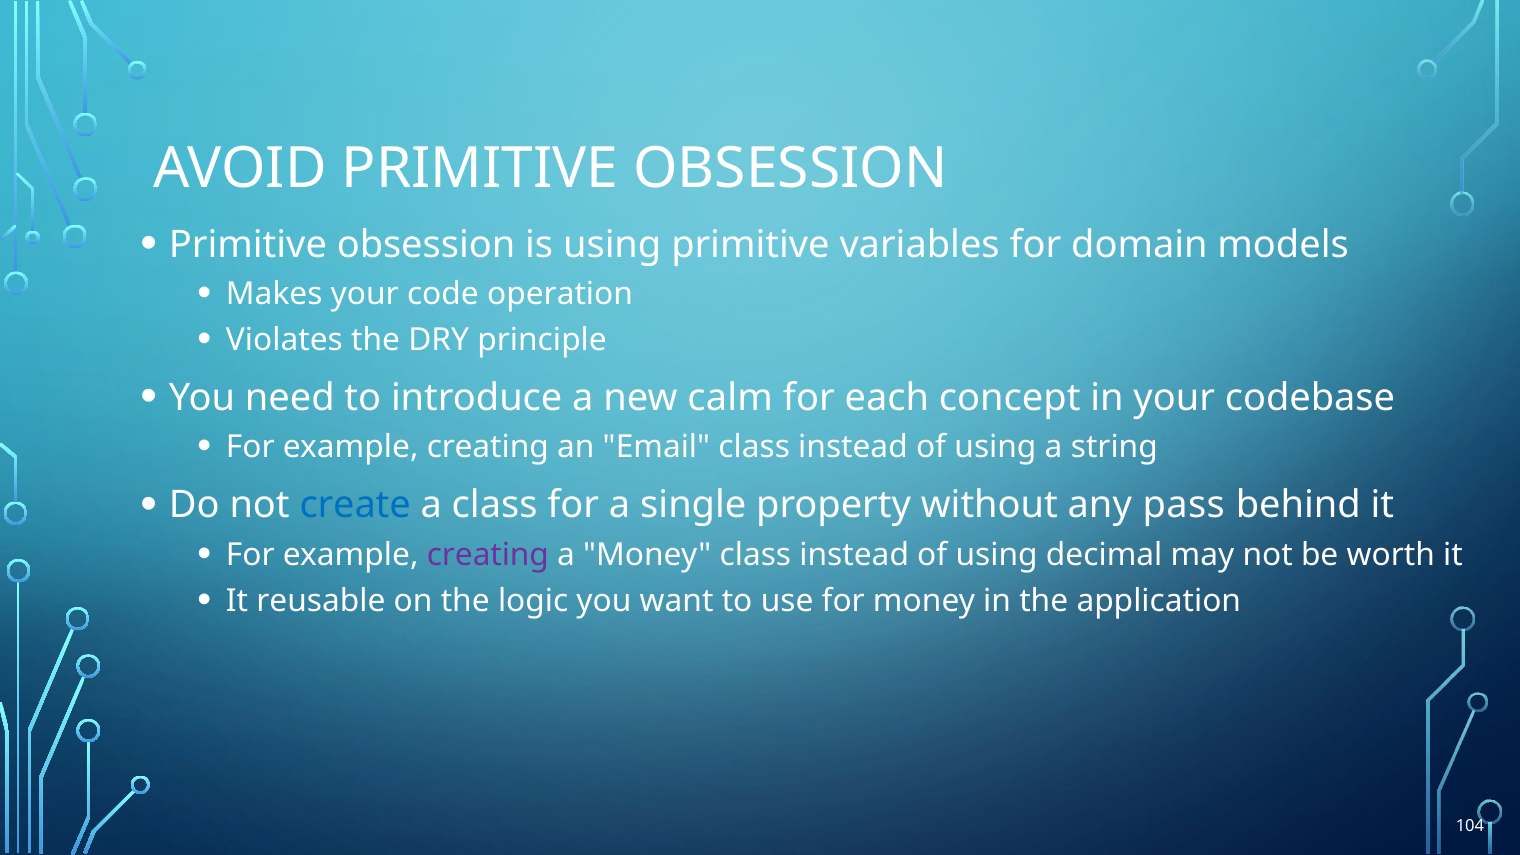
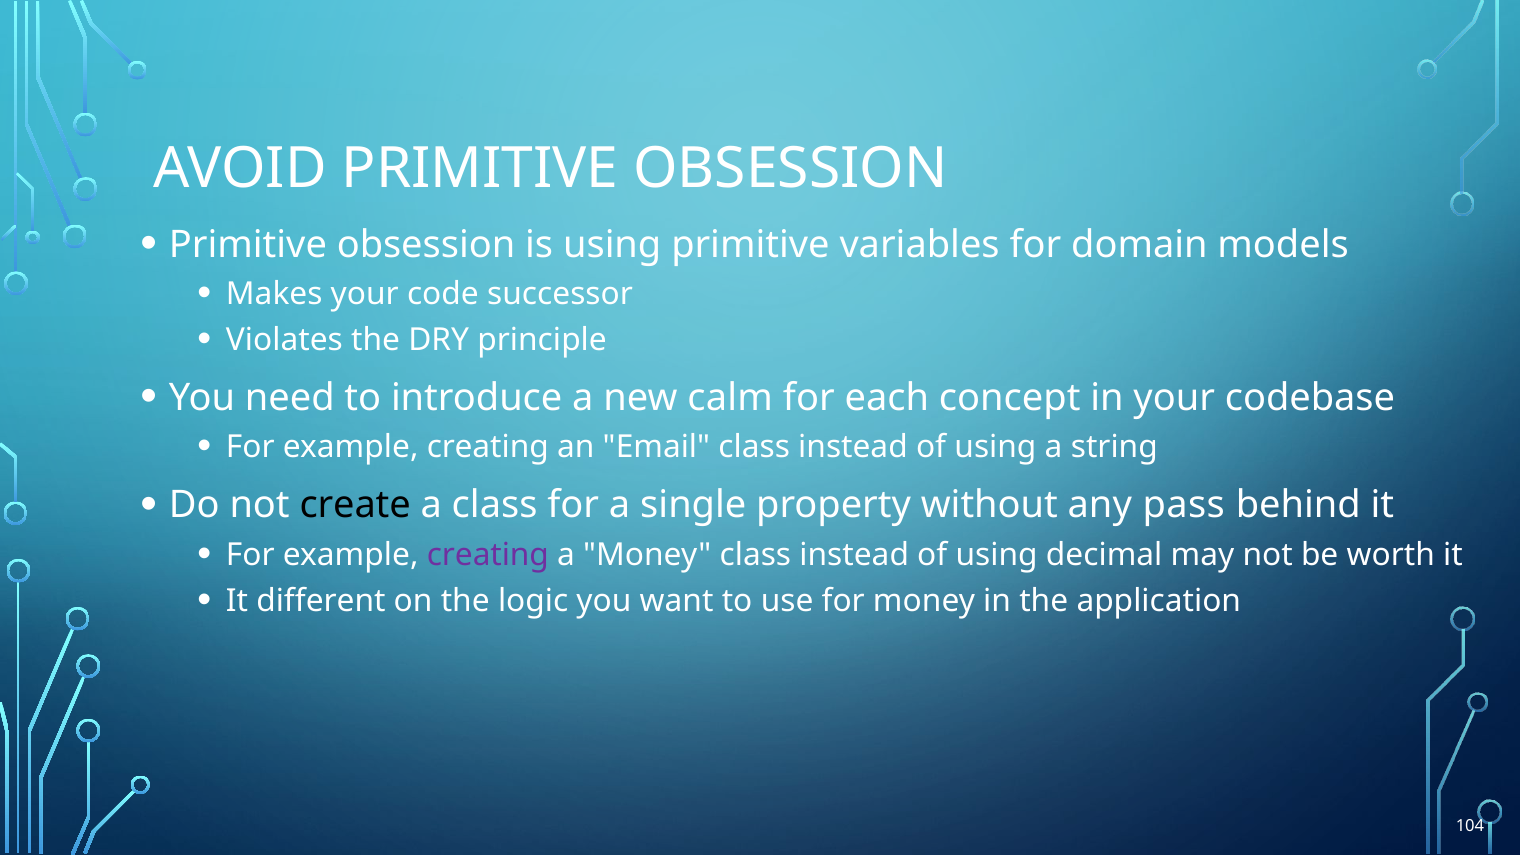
operation: operation -> successor
create colour: blue -> black
reusable: reusable -> different
